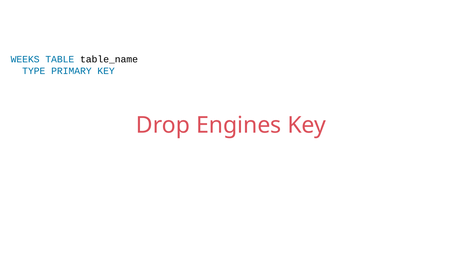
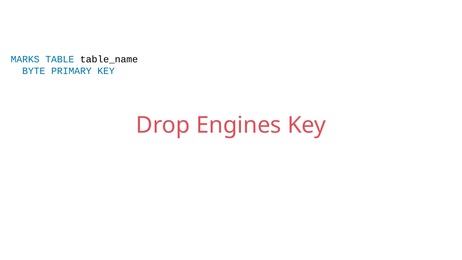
WEEKS: WEEKS -> MARKS
TYPE: TYPE -> BYTE
